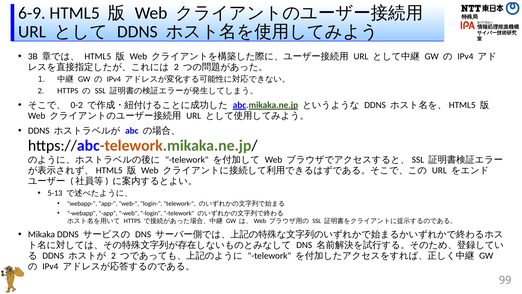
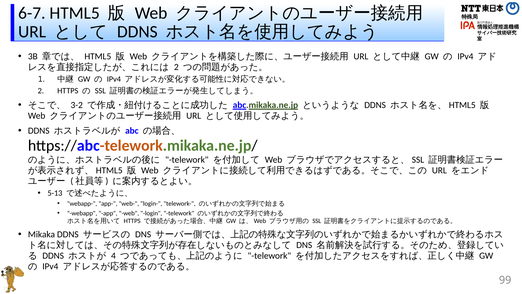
6-9: 6-9 -> 6-7
0-2: 0-2 -> 3-2
2 at (113, 256): 2 -> 4
